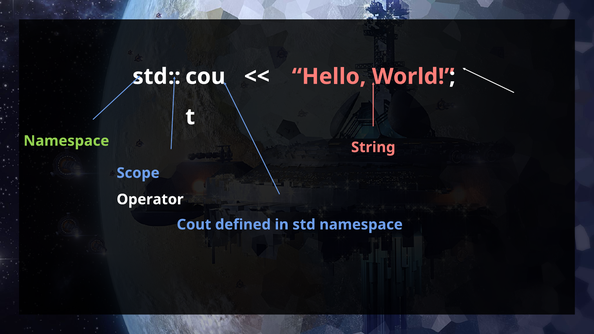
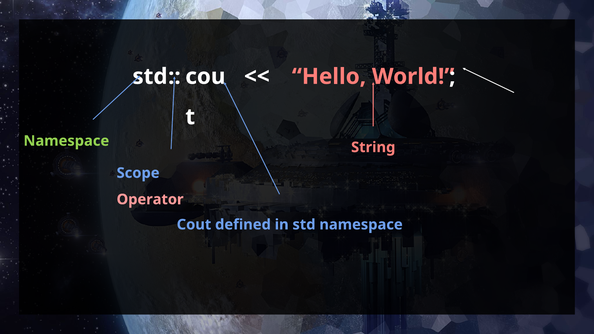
Operator colour: white -> pink
